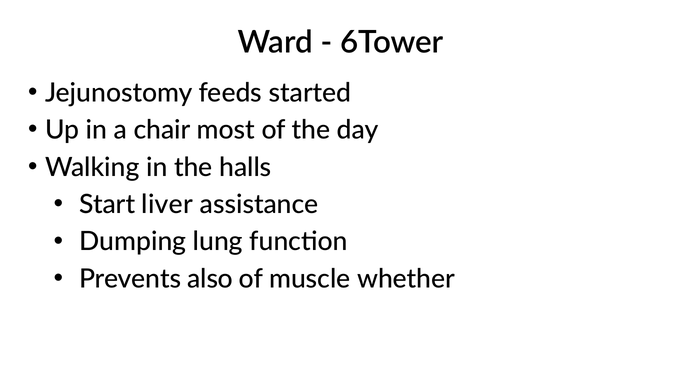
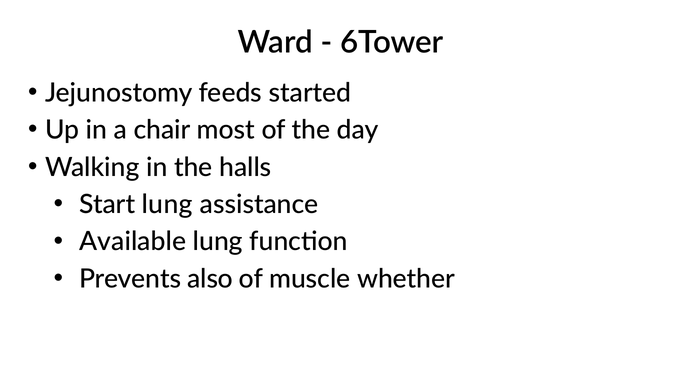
Start liver: liver -> lung
Dumping: Dumping -> Available
